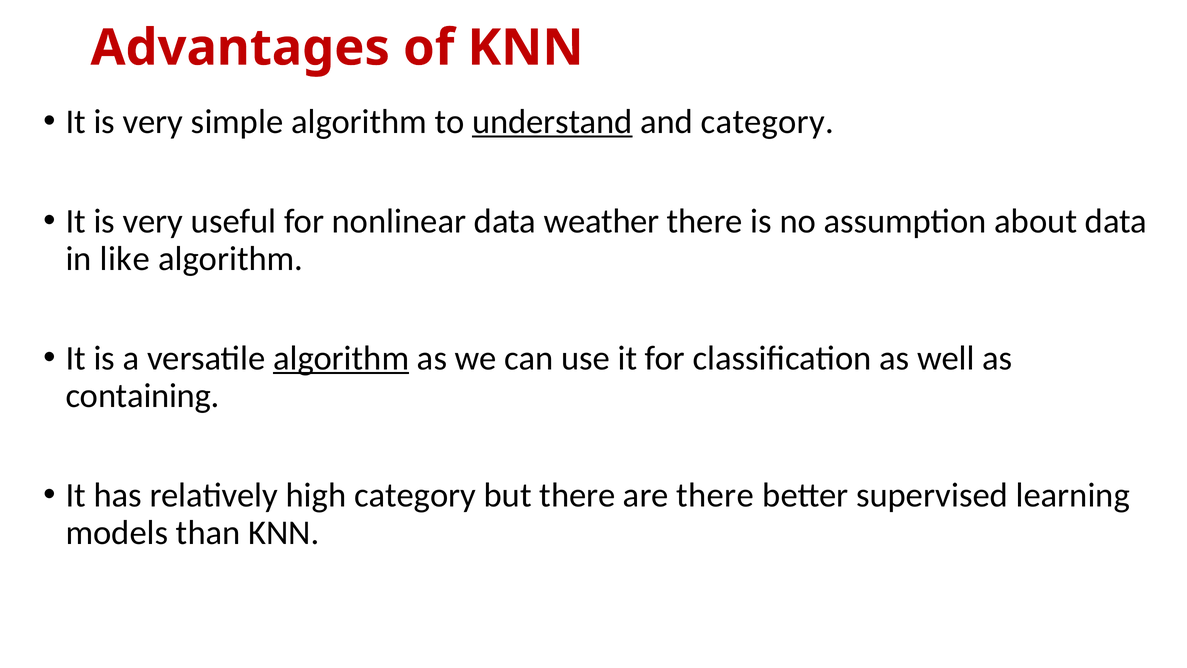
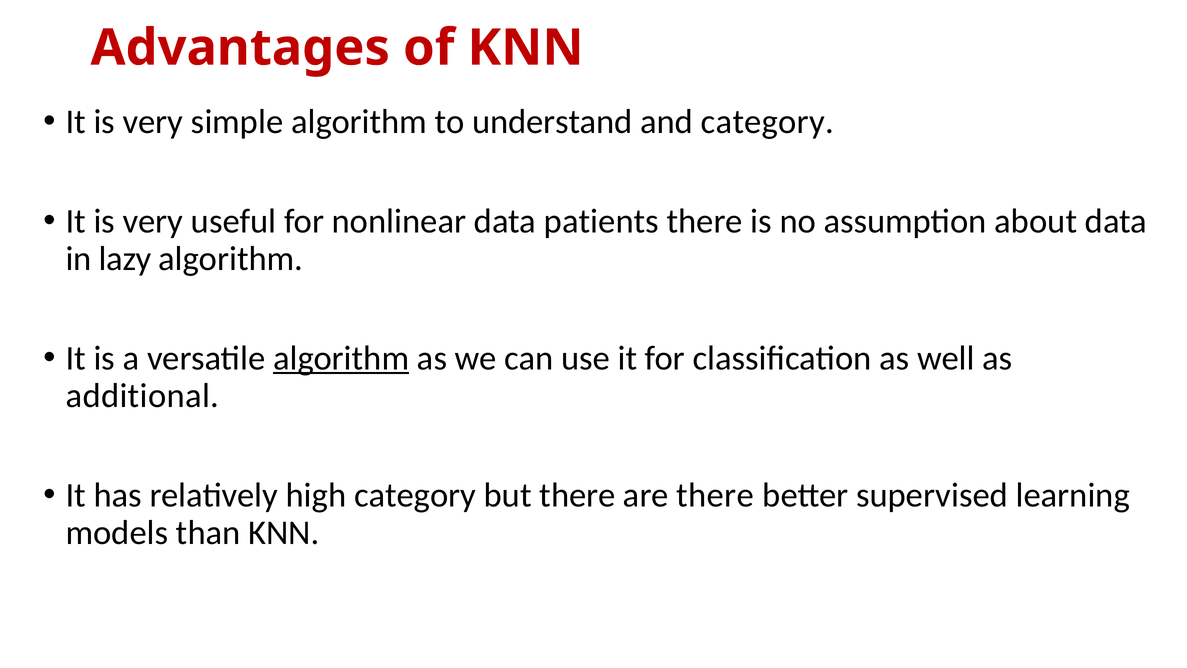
understand underline: present -> none
weather: weather -> patients
like: like -> lazy
containing: containing -> additional
